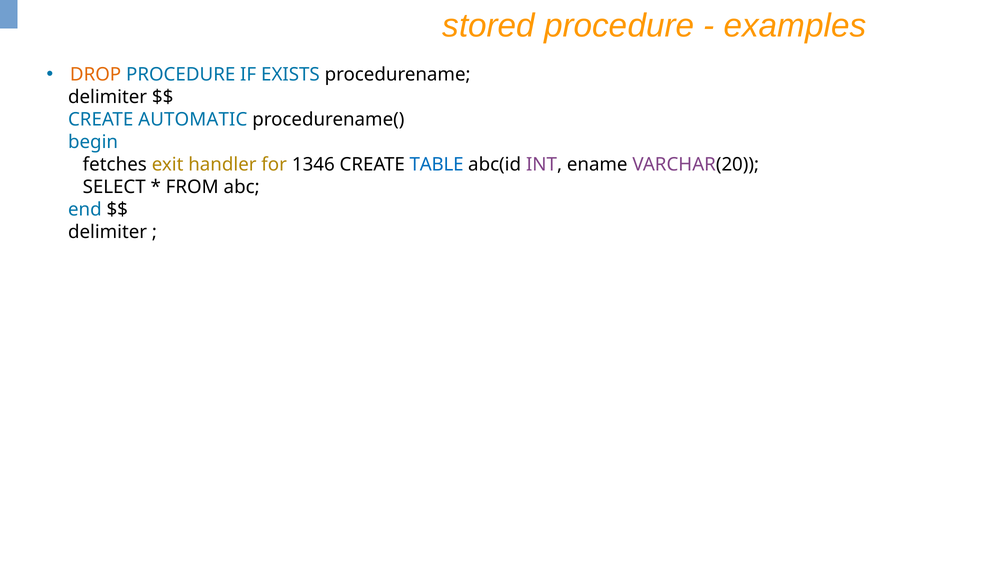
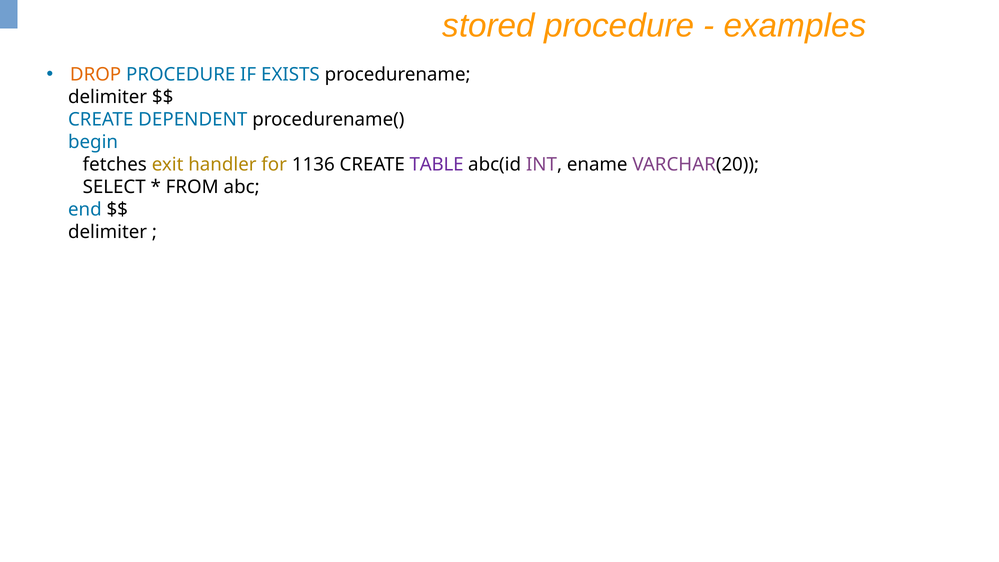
AUTOMATIC: AUTOMATIC -> DEPENDENT
1346: 1346 -> 1136
TABLE colour: blue -> purple
